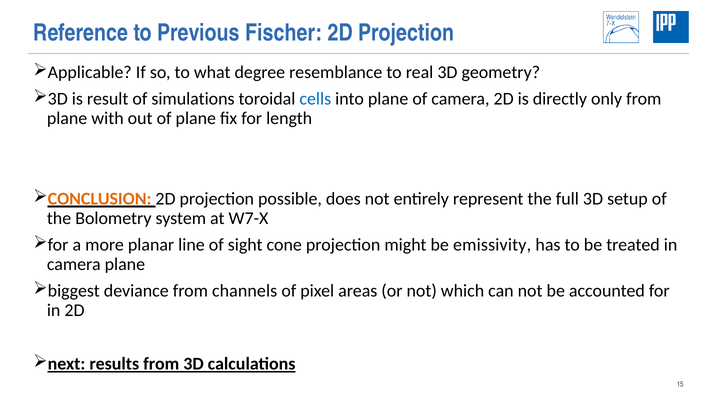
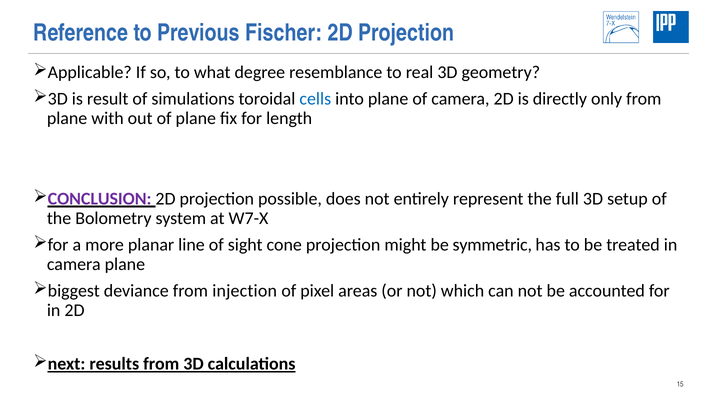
CONCLUSION colour: orange -> purple
emissivity: emissivity -> symmetric
channels: channels -> injection
